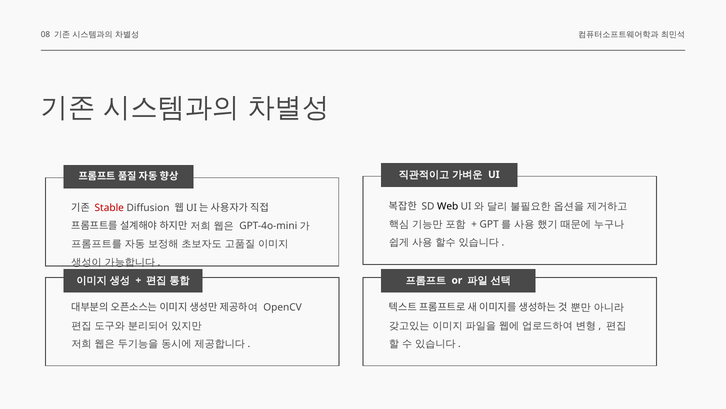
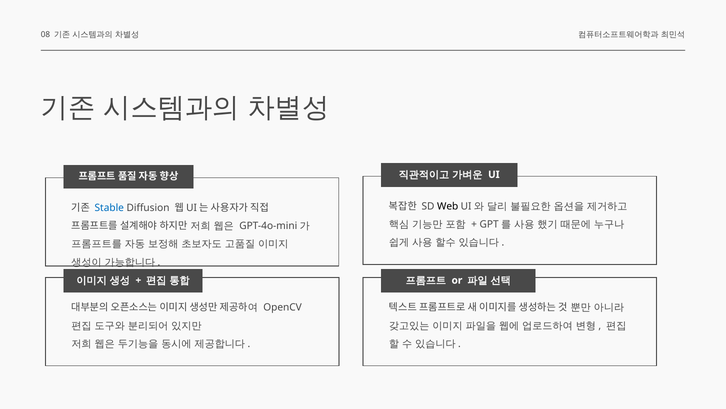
Stable colour: red -> blue
